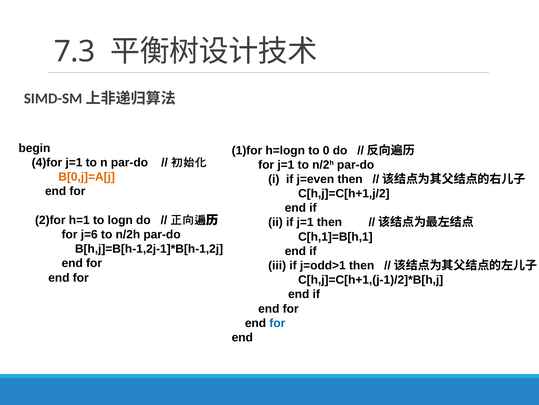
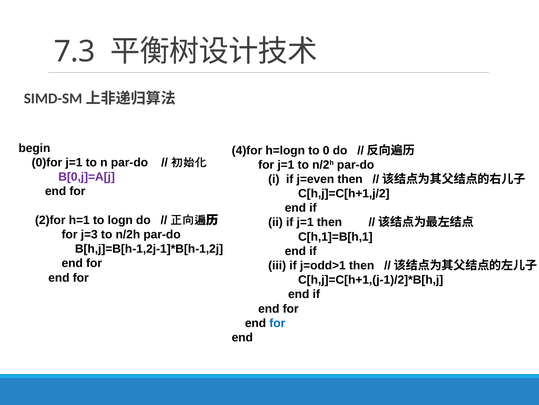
1)for: 1)for -> 4)for
4)for: 4)for -> 0)for
B[0,j]=A[j colour: orange -> purple
j=6: j=6 -> j=3
